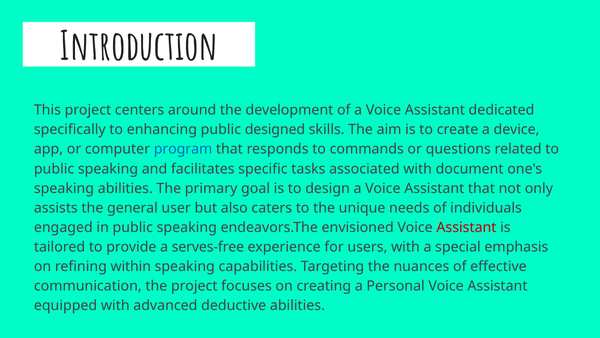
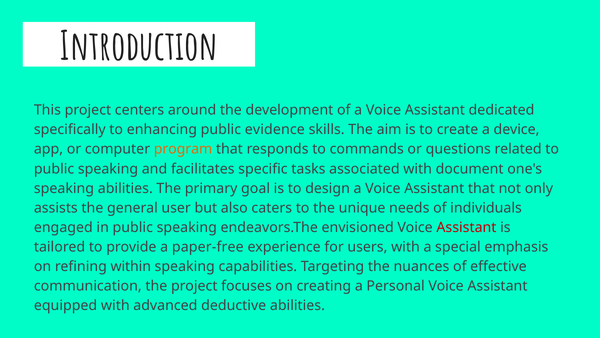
designed: designed -> evidence
program colour: blue -> orange
serves-free: serves-free -> paper-free
